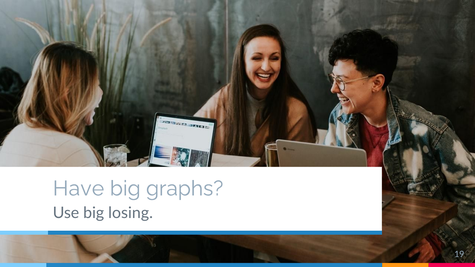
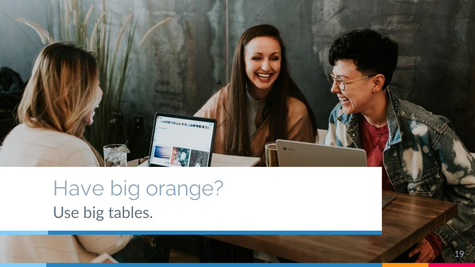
graphs: graphs -> orange
losing: losing -> tables
